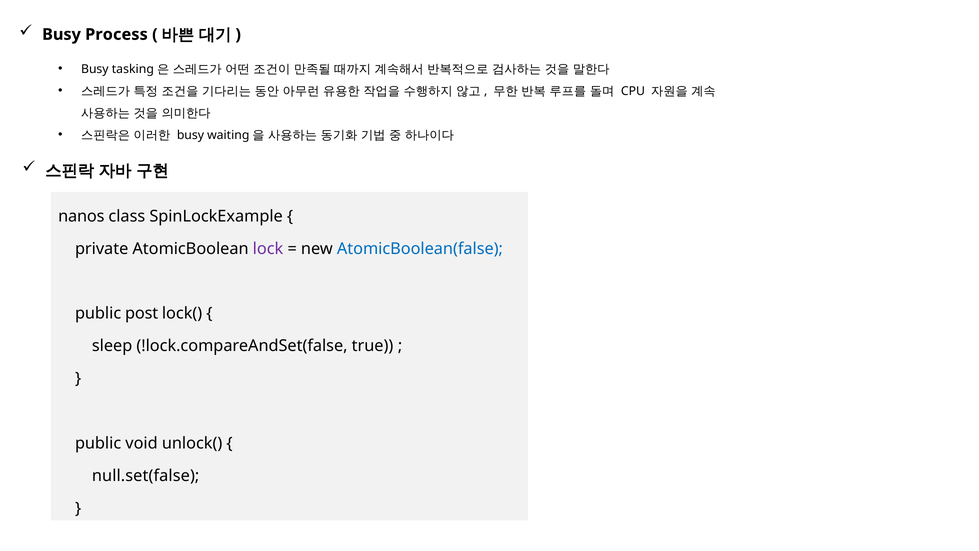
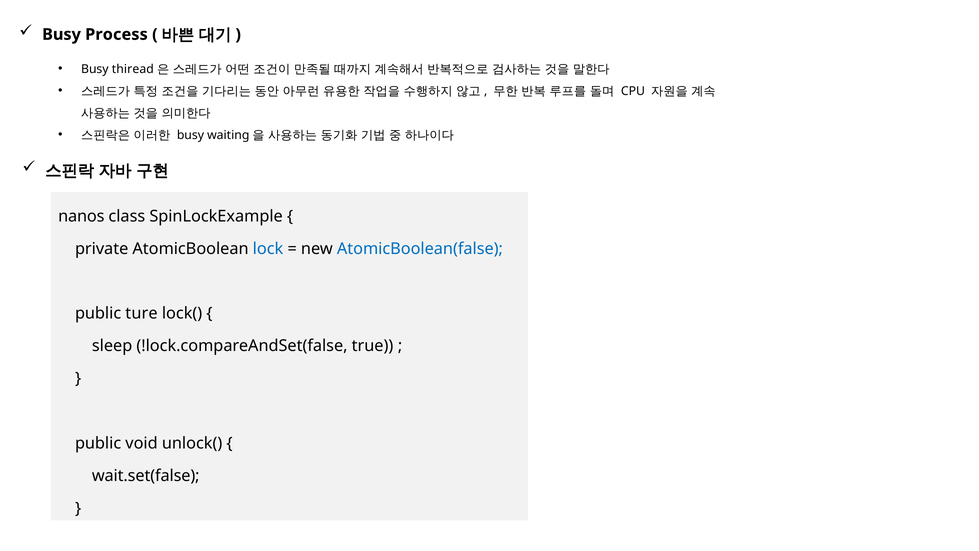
tasking: tasking -> thiread
lock colour: purple -> blue
post: post -> ture
null.set(false: null.set(false -> wait.set(false
